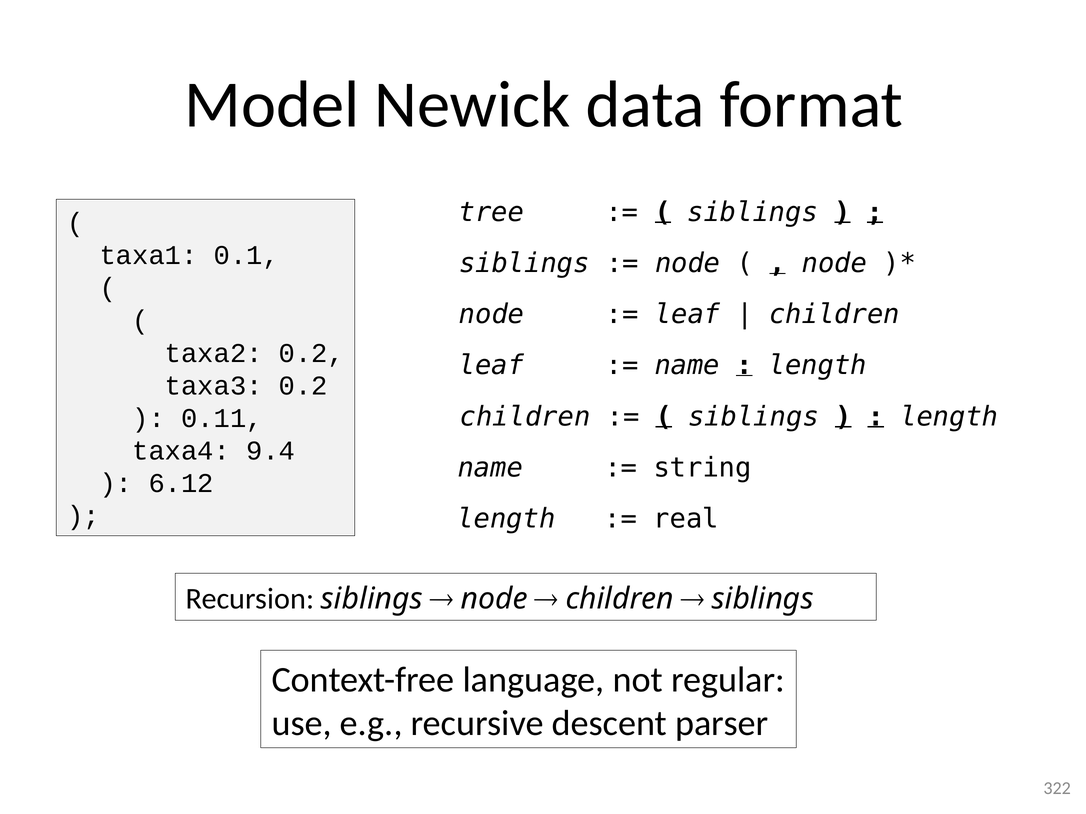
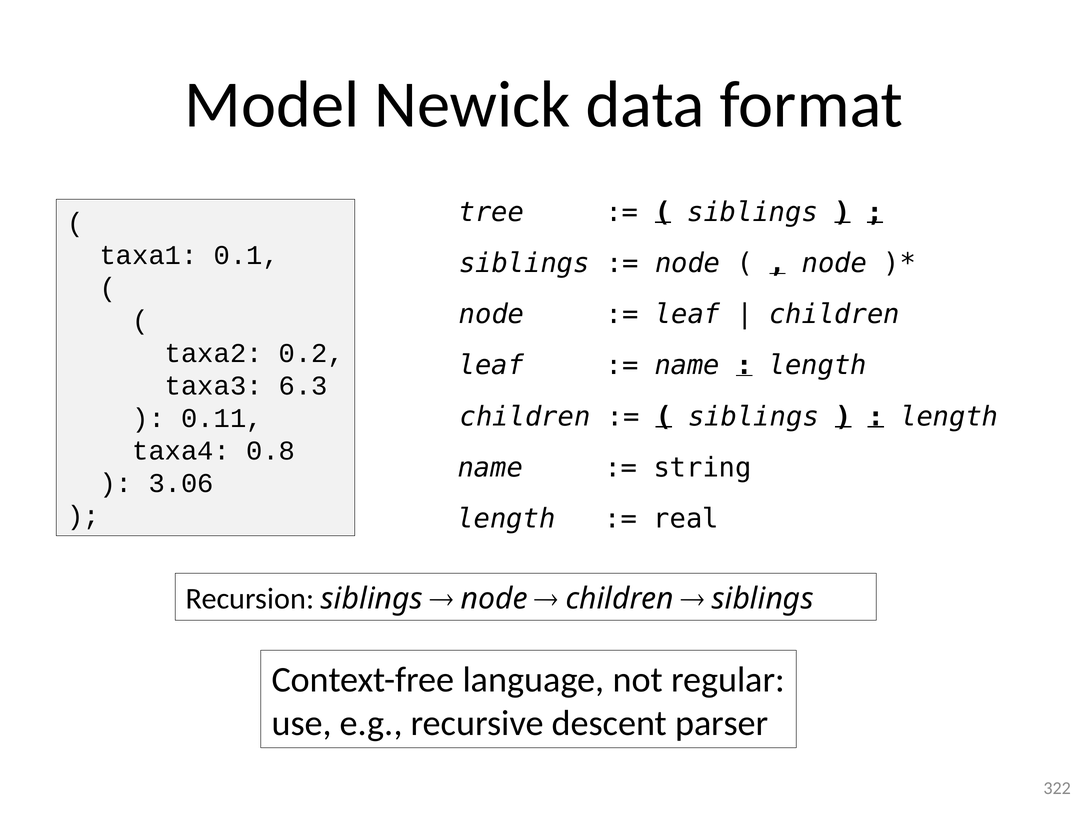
taxa3 0.2: 0.2 -> 6.3
9.4: 9.4 -> 0.8
6.12: 6.12 -> 3.06
